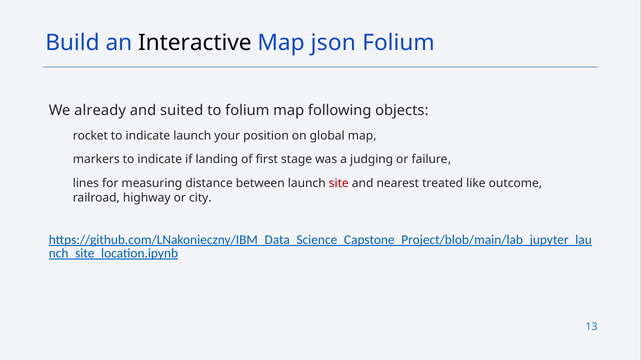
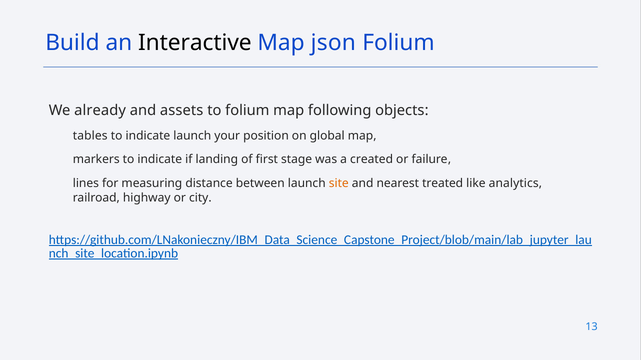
suited: suited -> assets
rocket: rocket -> tables
judging: judging -> created
site colour: red -> orange
outcome: outcome -> analytics
